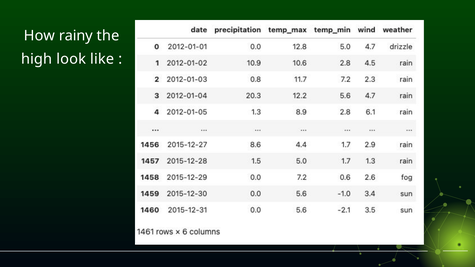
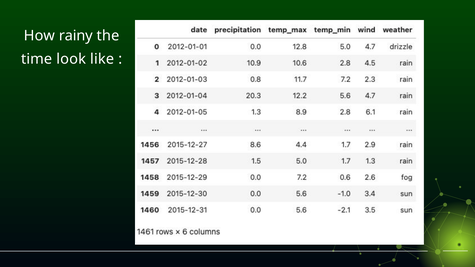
high: high -> time
